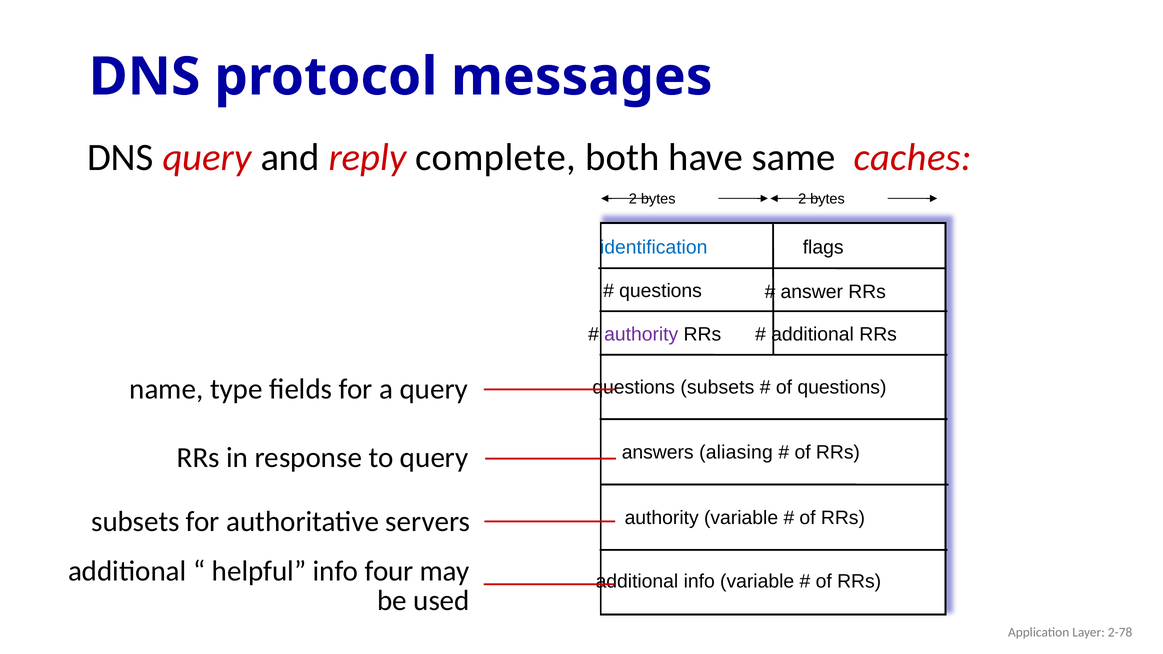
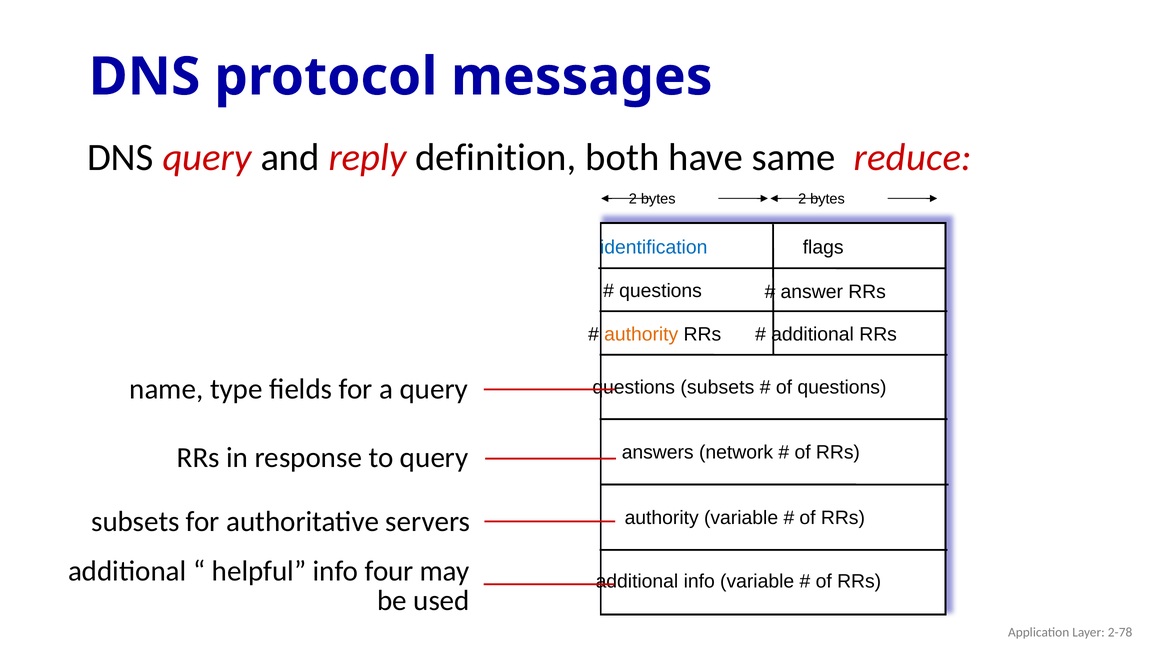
complete: complete -> definition
caches: caches -> reduce
authority at (641, 334) colour: purple -> orange
aliasing: aliasing -> network
